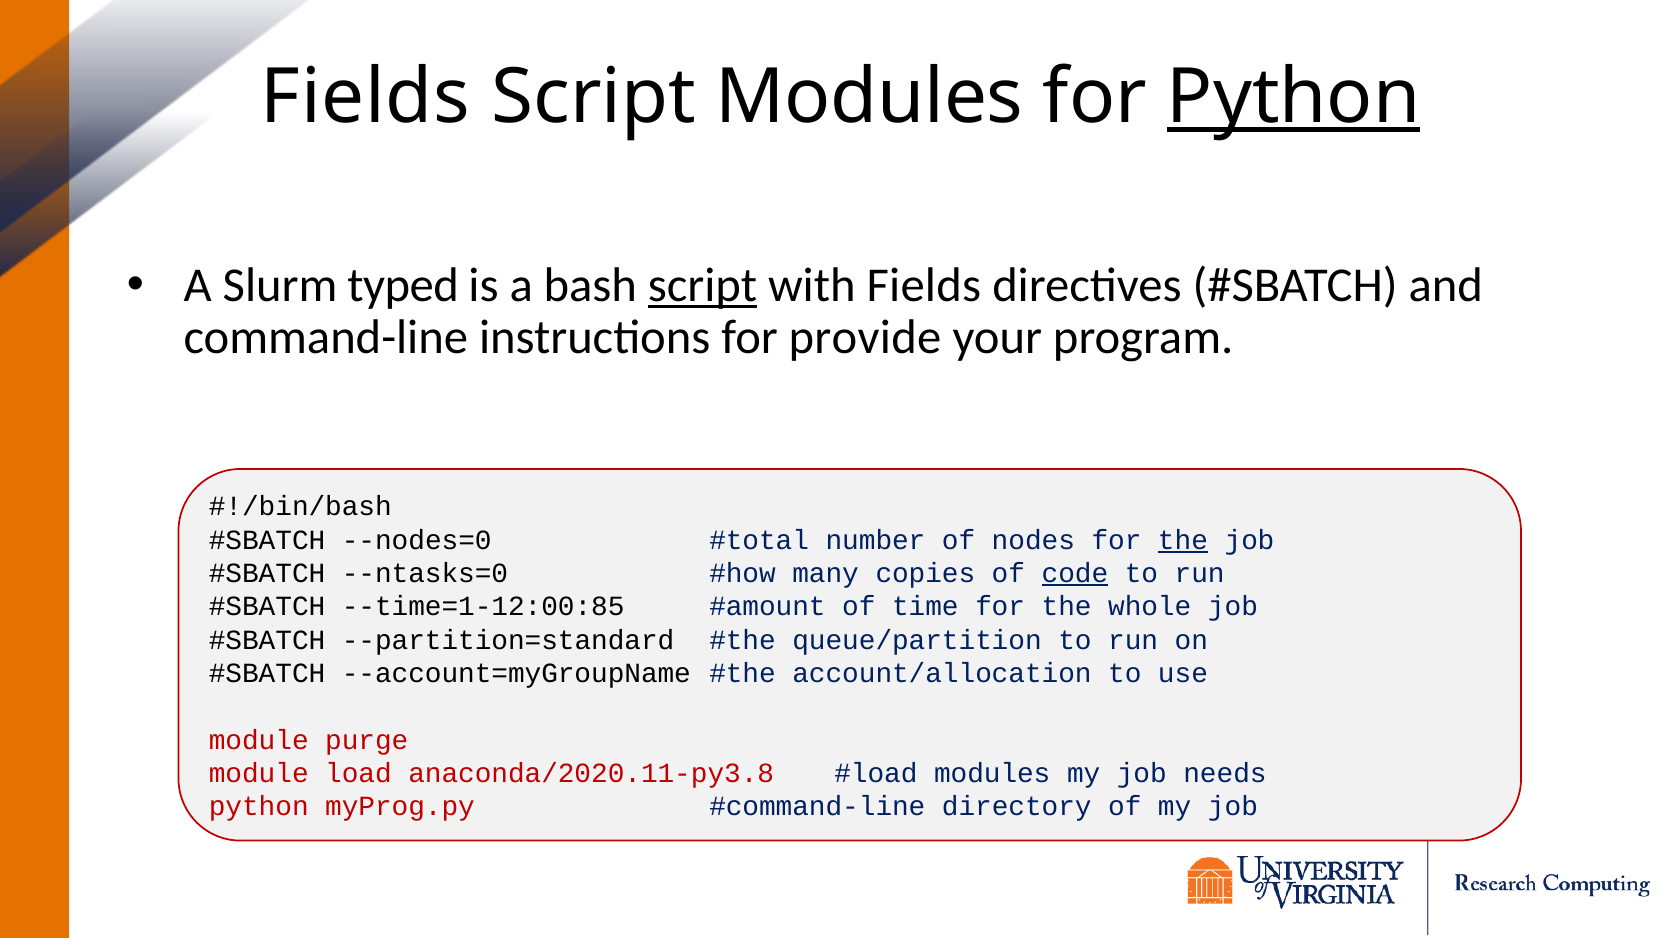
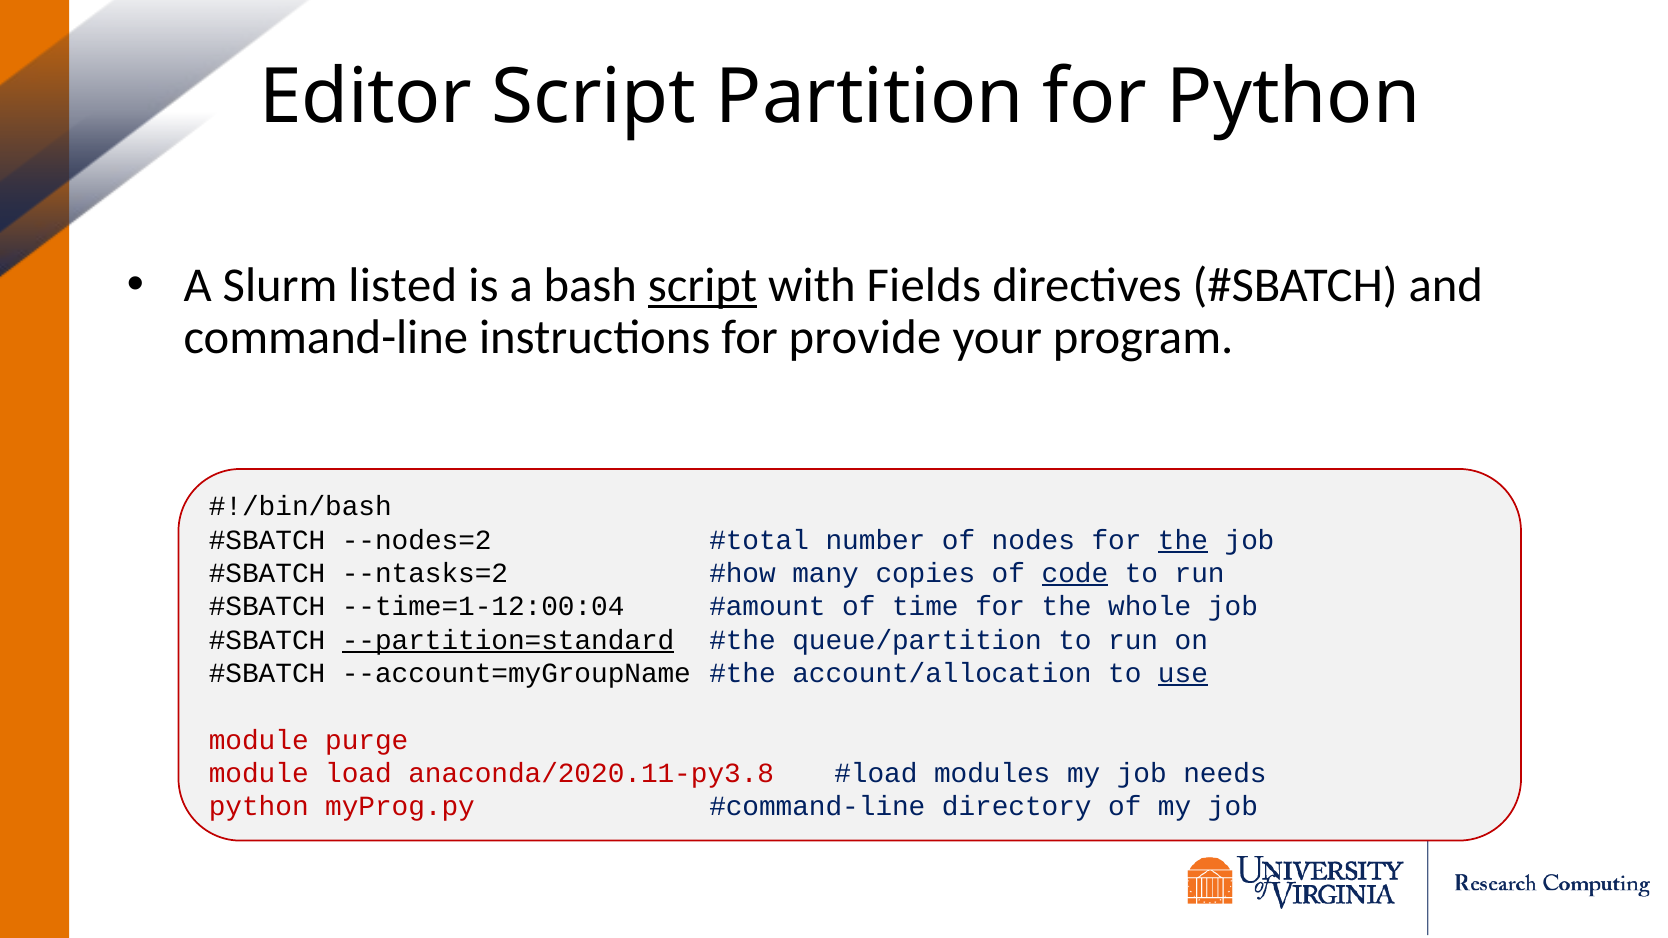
Fields at (365, 97): Fields -> Editor
Script Modules: Modules -> Partition
Python at (1294, 97) underline: present -> none
typed: typed -> listed
--nodes=0: --nodes=0 -> --nodes=2
--ntasks=0: --ntasks=0 -> --ntasks=2
--time=1-12:00:85: --time=1-12:00:85 -> --time=1-12:00:04
--partition=standard underline: none -> present
use underline: none -> present
